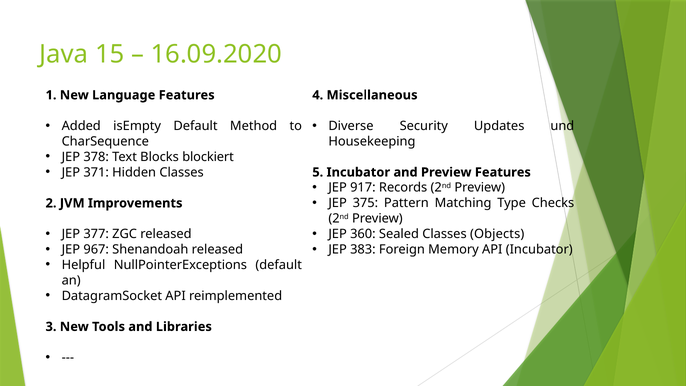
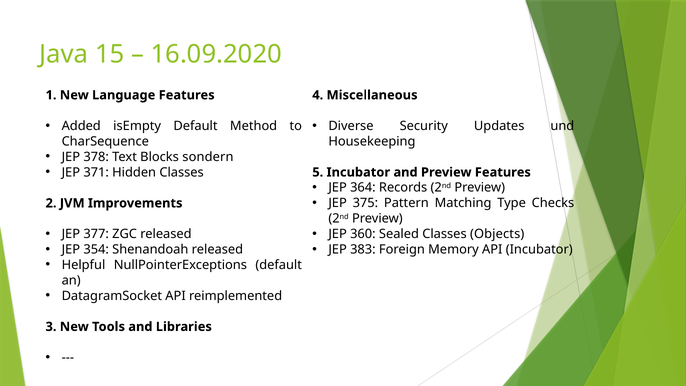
blockiert: blockiert -> sondern
917: 917 -> 364
967: 967 -> 354
